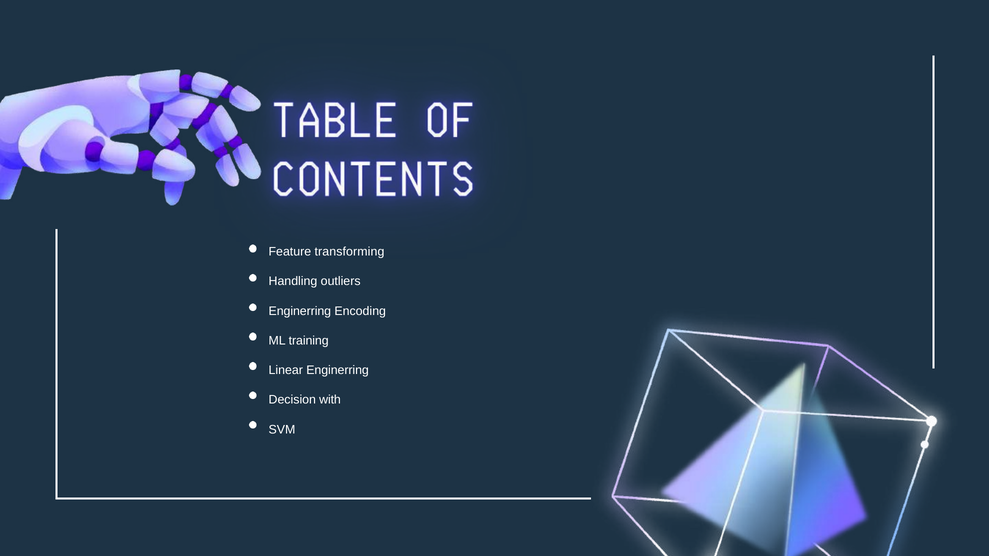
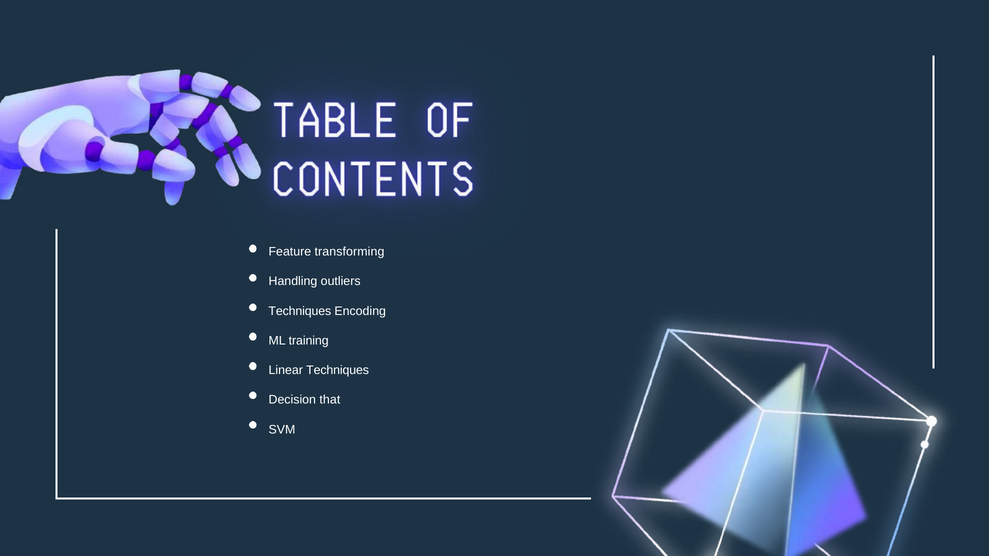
Enginerring at (300, 311): Enginerring -> Techniques
Linear Enginerring: Enginerring -> Techniques
with: with -> that
